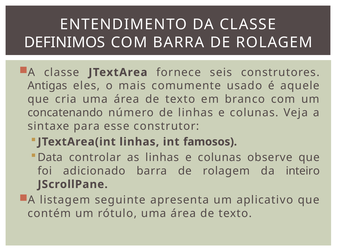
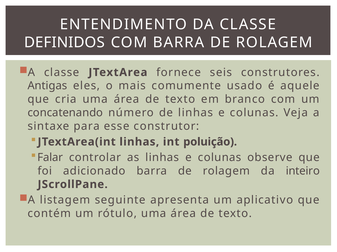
DEFINIMOS: DEFINIMOS -> DEFINIDOS
famosos: famosos -> poluição
Data: Data -> Falar
